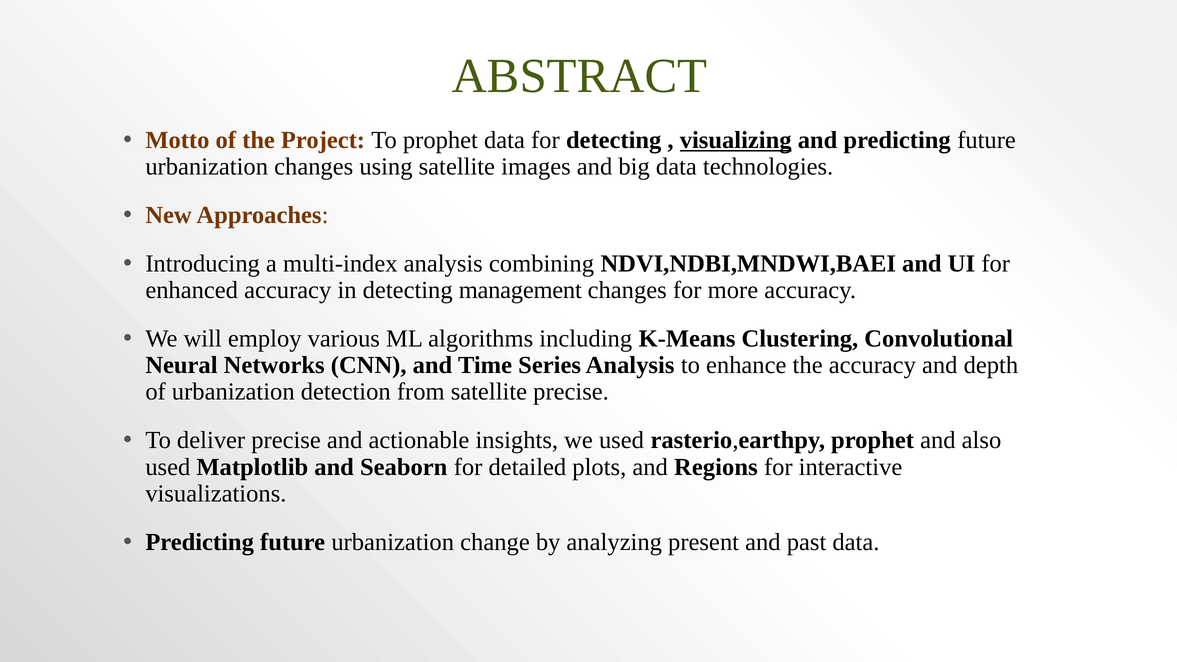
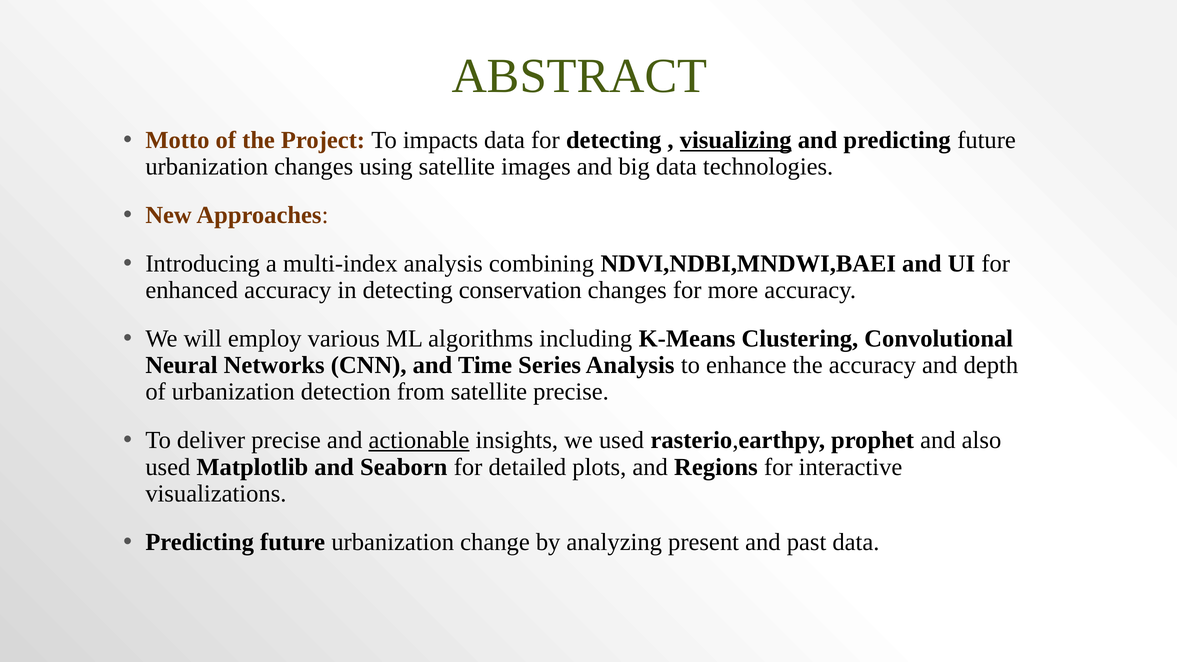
To prophet: prophet -> impacts
management: management -> conservation
actionable underline: none -> present
